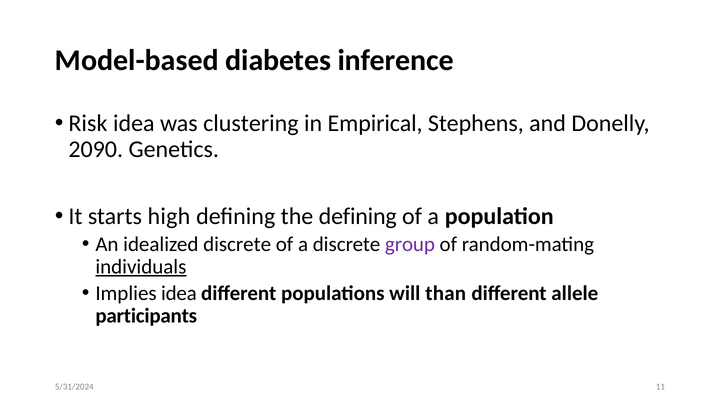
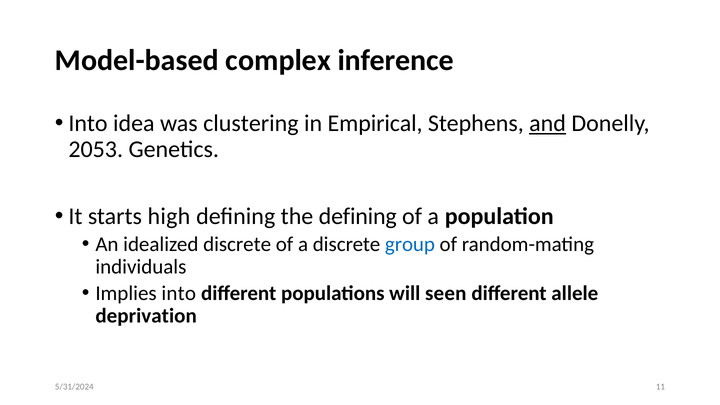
diabetes: diabetes -> complex
Risk at (88, 123): Risk -> Into
and underline: none -> present
2090: 2090 -> 2053
group colour: purple -> blue
individuals underline: present -> none
Implies idea: idea -> into
than: than -> seen
participants: participants -> deprivation
